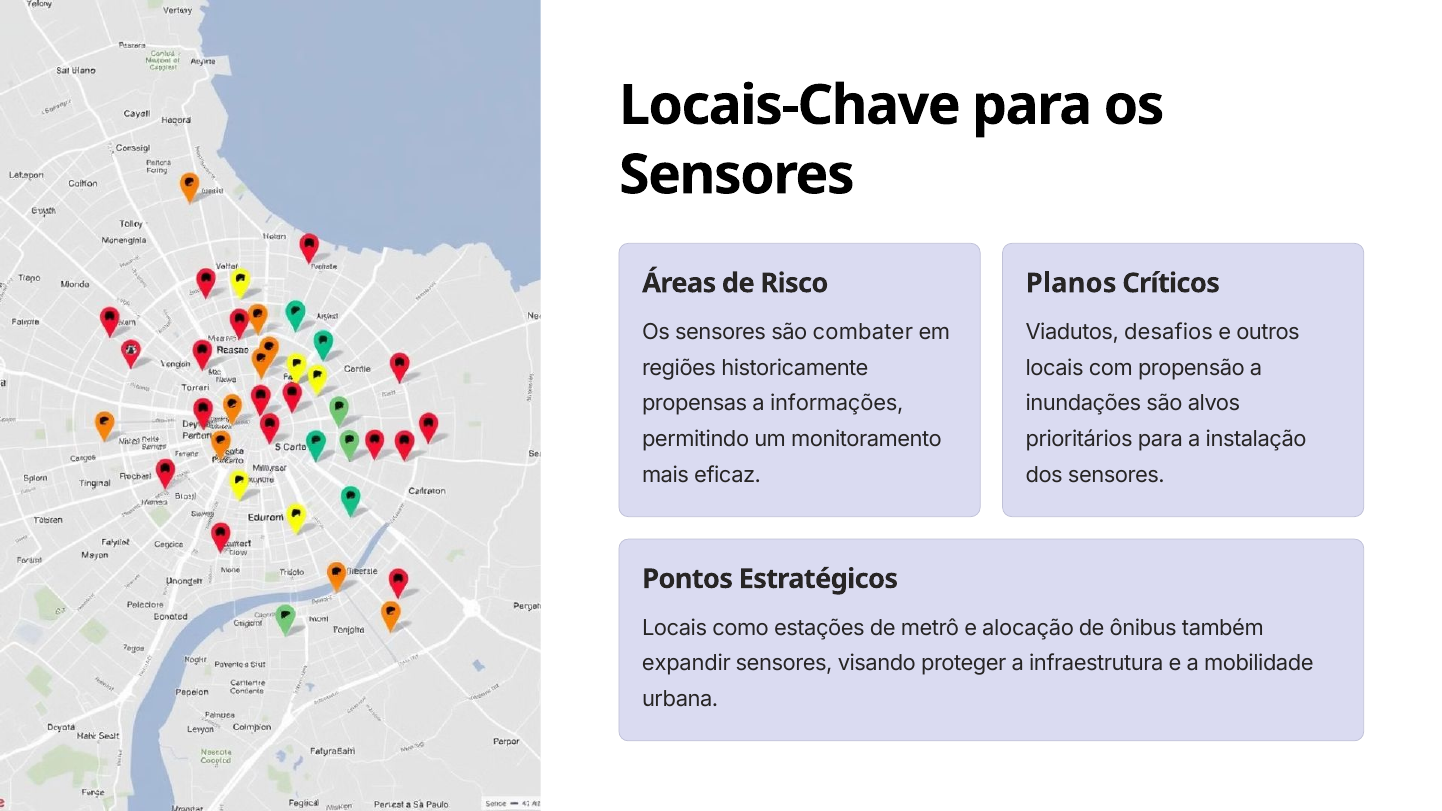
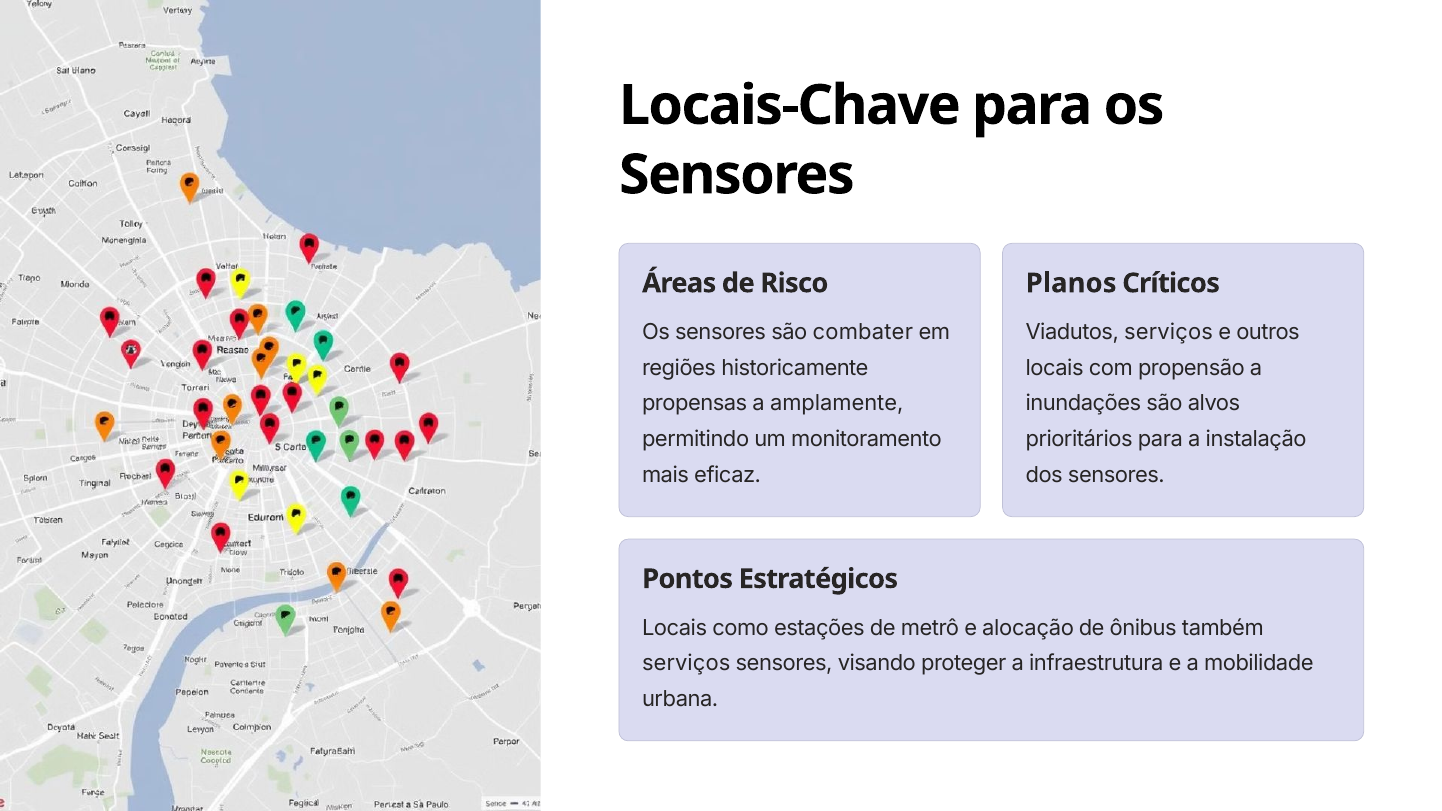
Viadutos desafios: desafios -> serviços
informações: informações -> amplamente
expandir at (686, 664): expandir -> serviços
